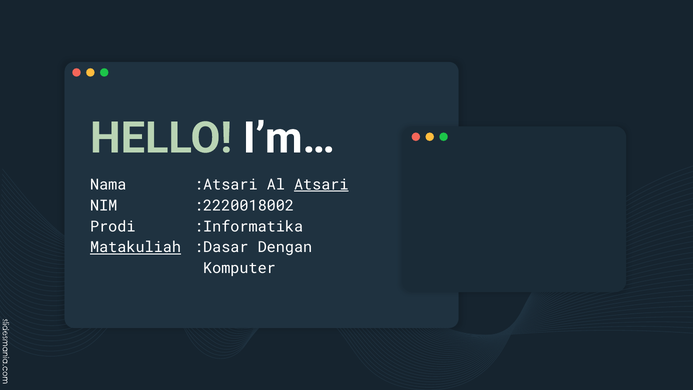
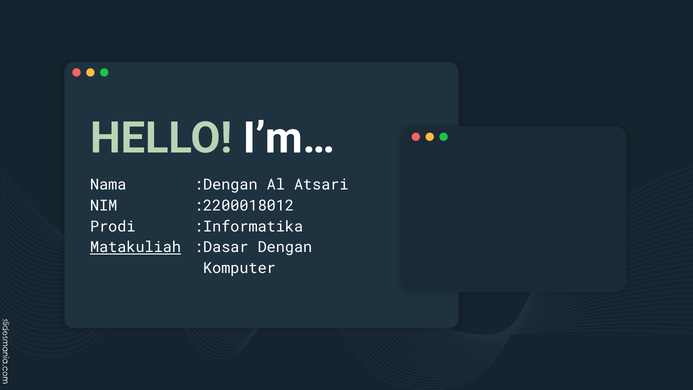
:Atsari: :Atsari -> :Dengan
Atsari underline: present -> none
:2220018002: :2220018002 -> :2200018012
